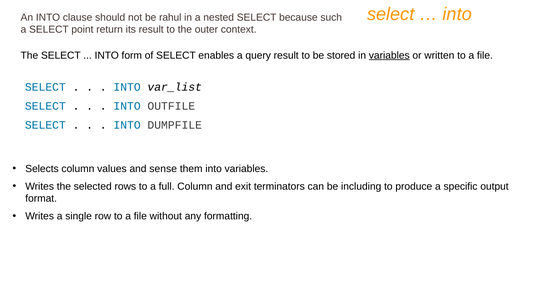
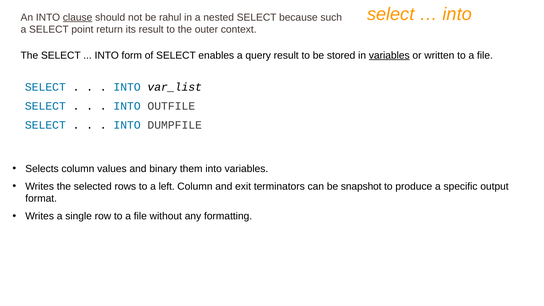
clause underline: none -> present
sense: sense -> binary
full: full -> left
including: including -> snapshot
